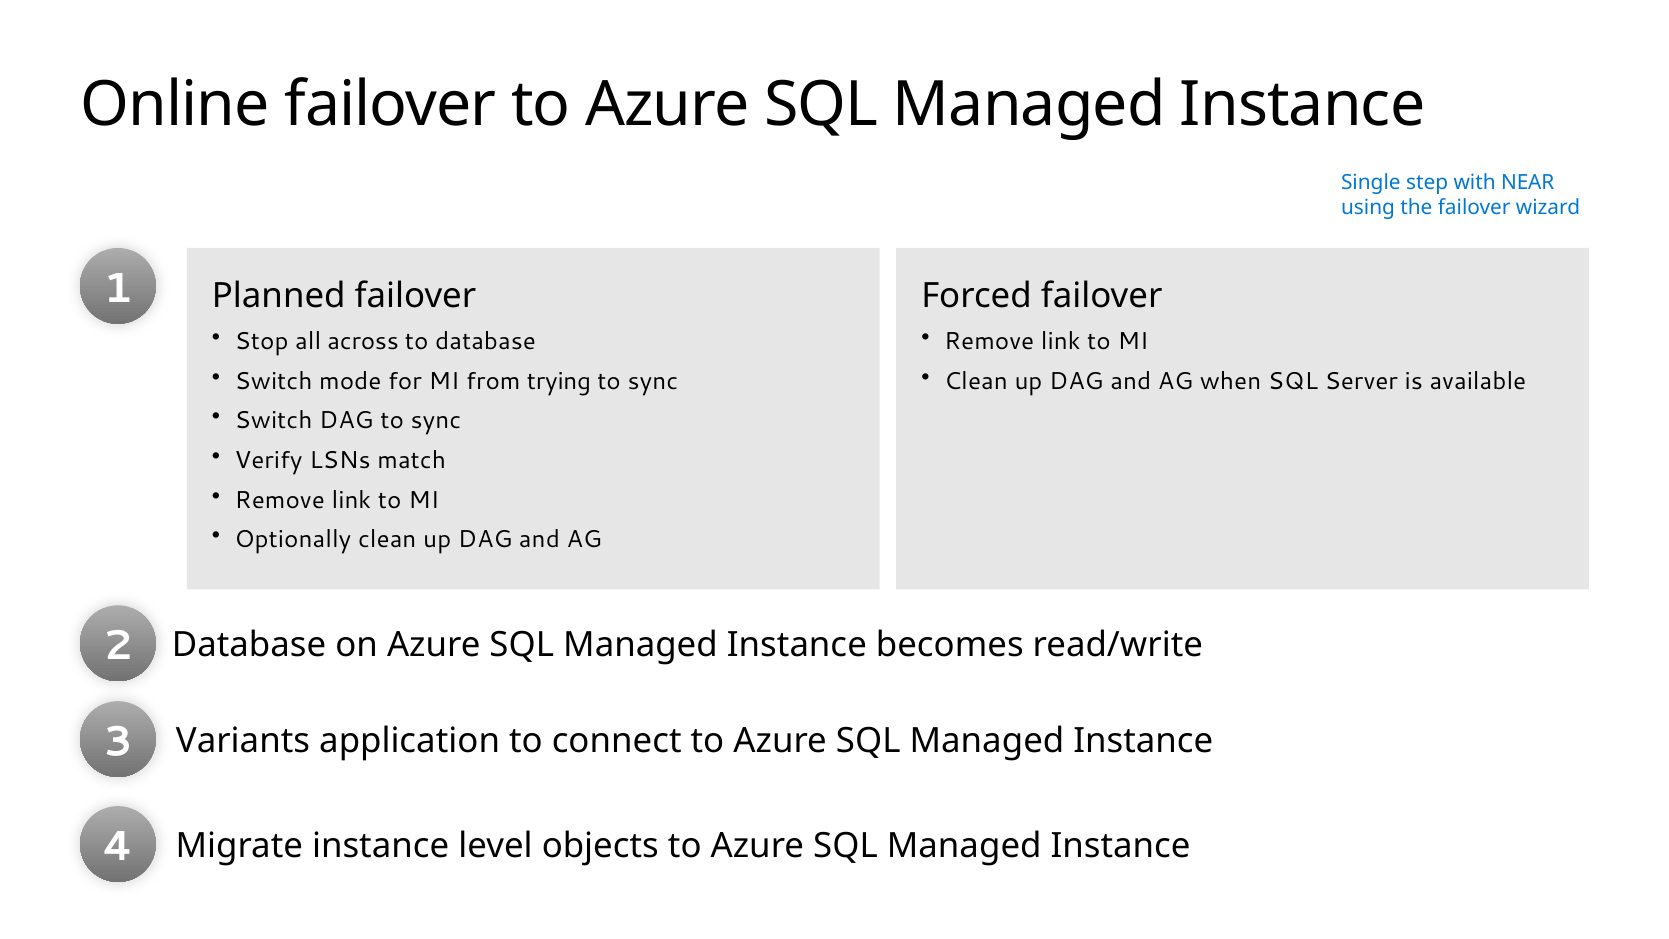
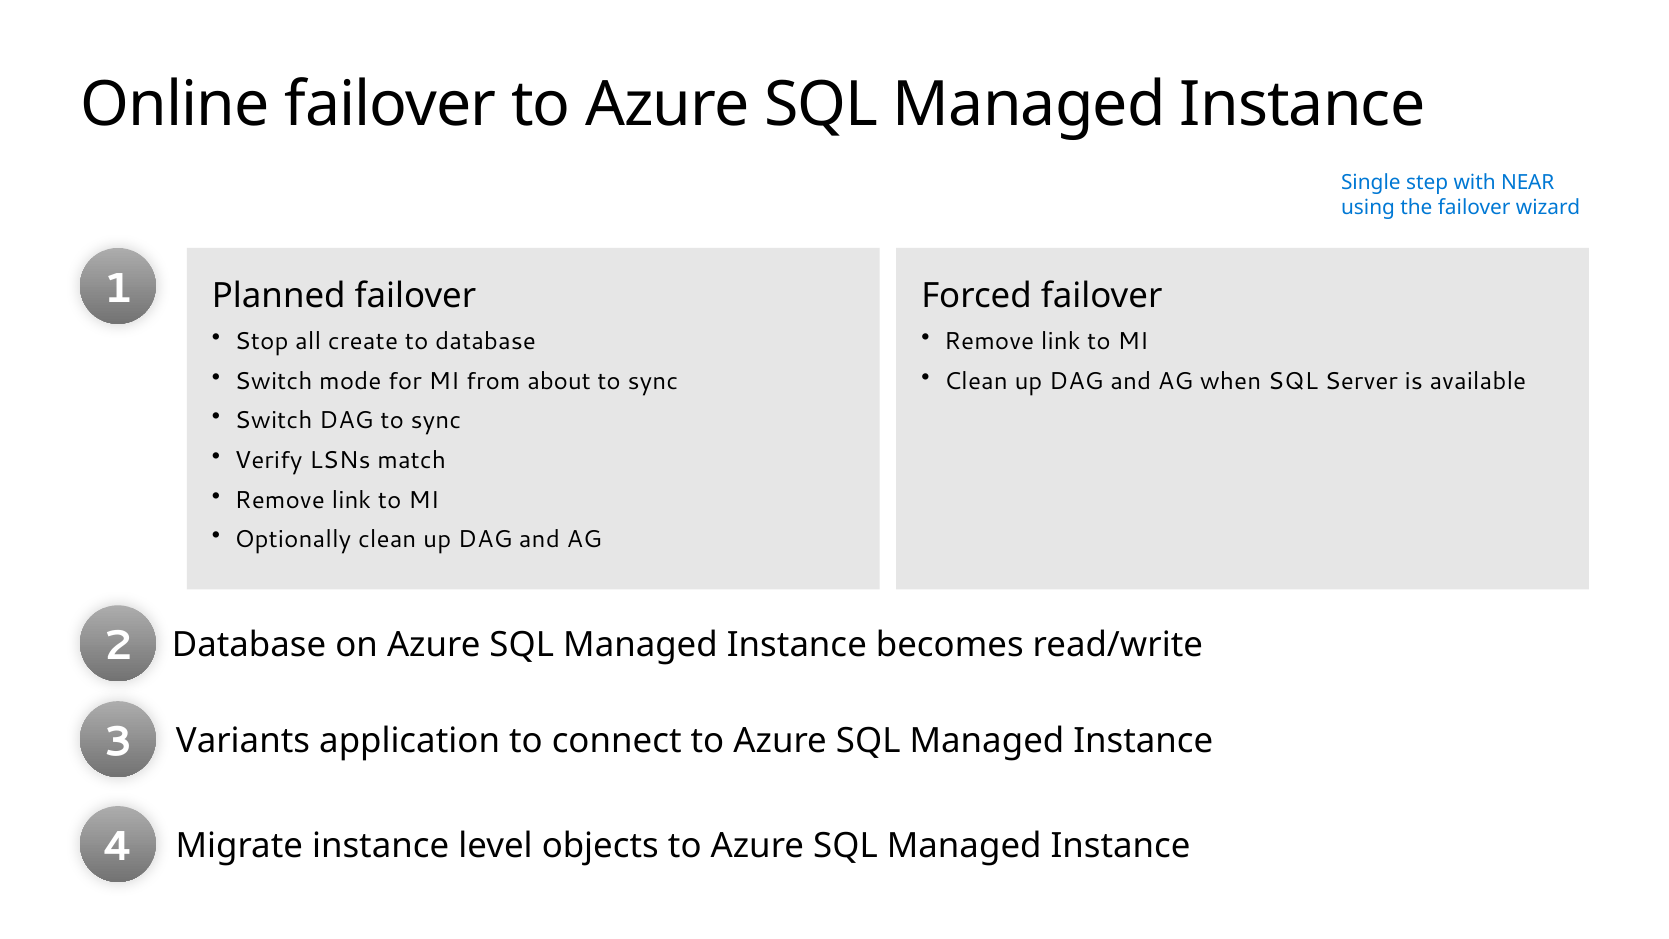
across: across -> create
trying: trying -> about
